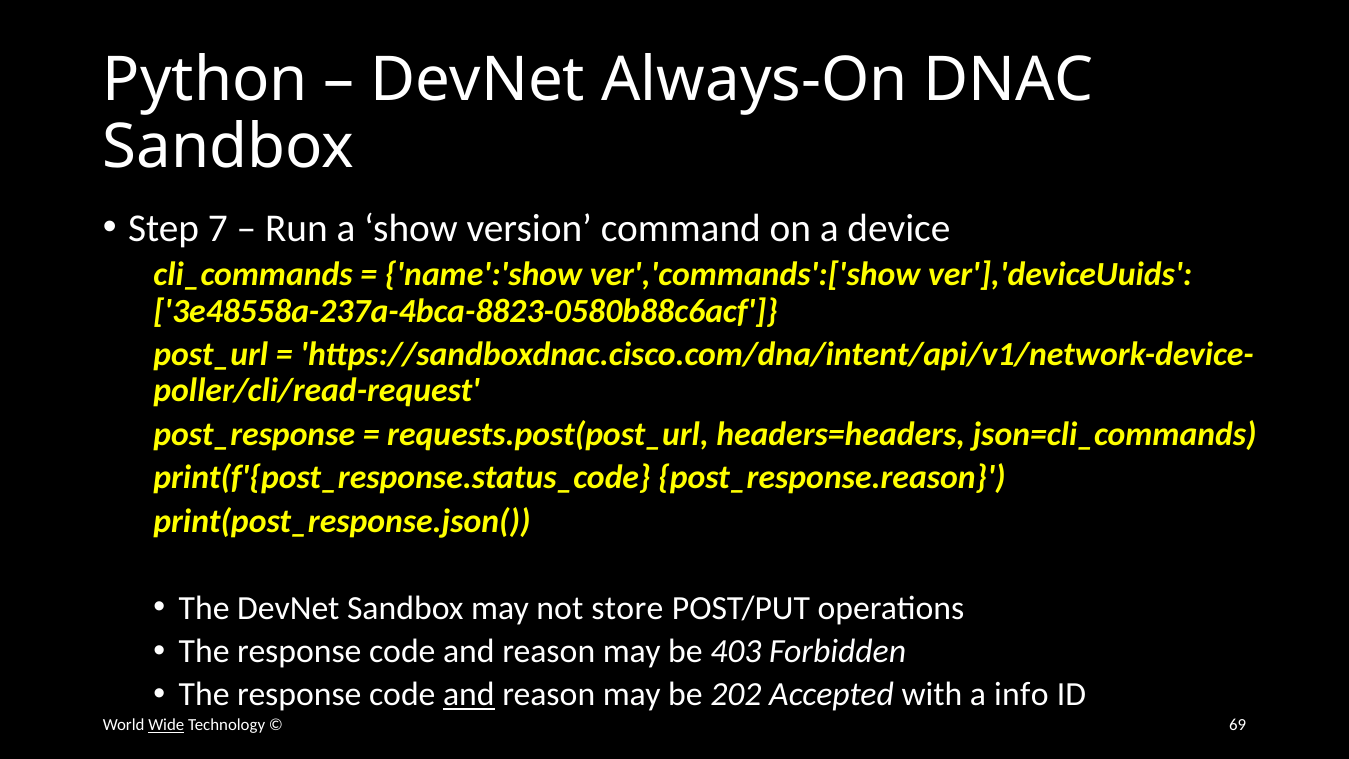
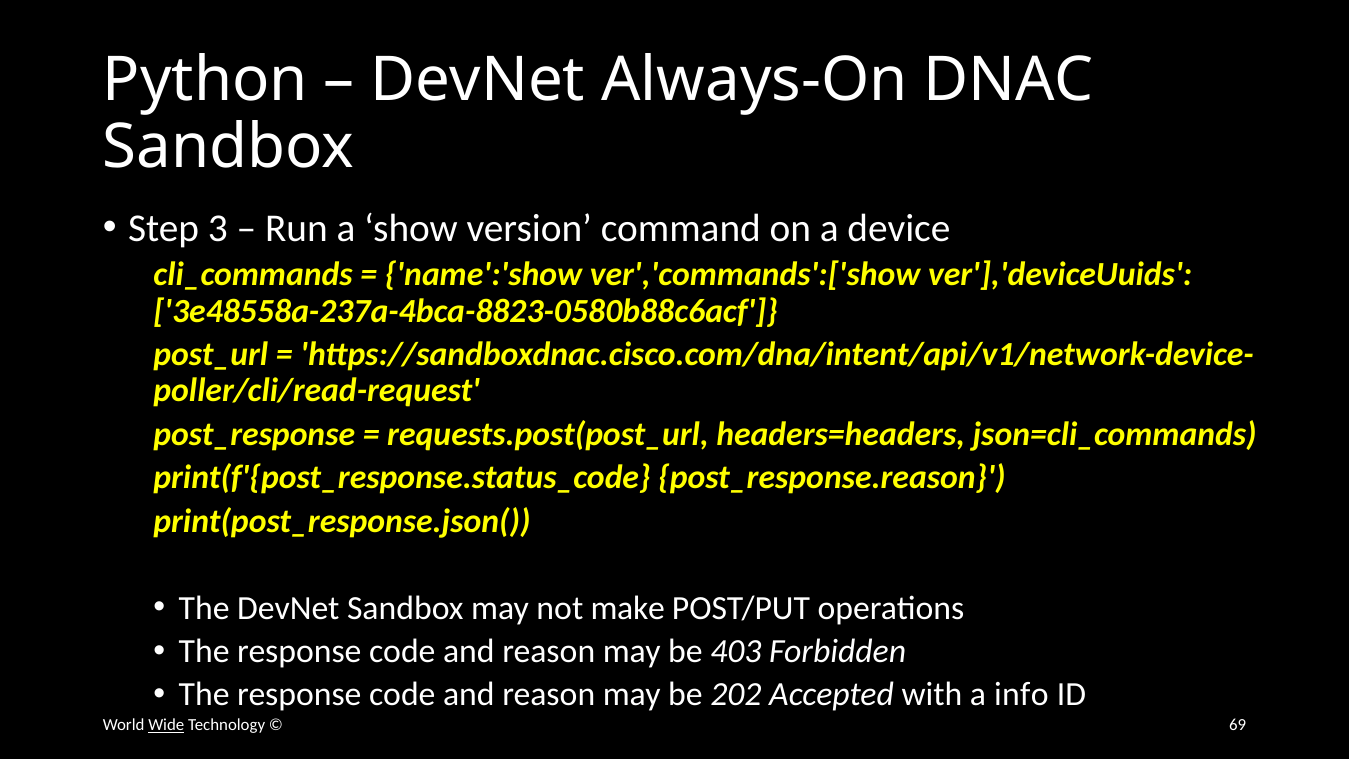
7: 7 -> 3
store: store -> make
and at (469, 695) underline: present -> none
